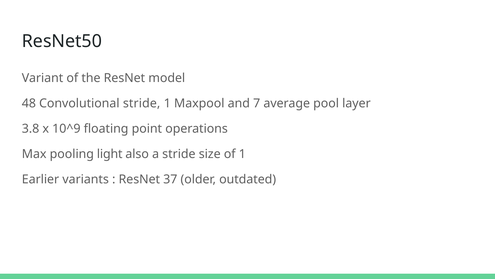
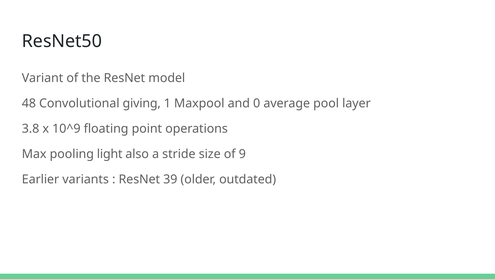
Convolutional stride: stride -> giving
7: 7 -> 0
of 1: 1 -> 9
37: 37 -> 39
